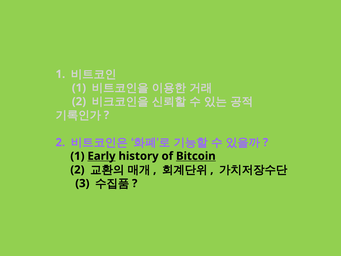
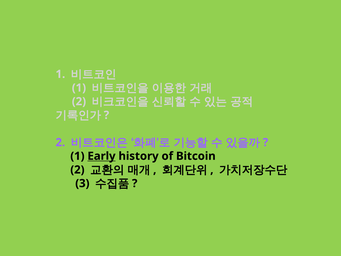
Bitcoin underline: present -> none
